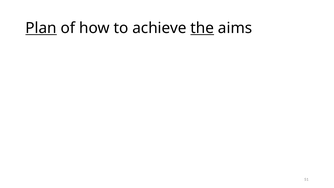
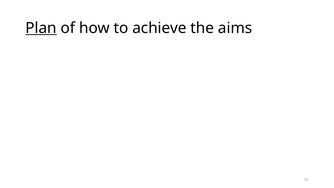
the underline: present -> none
